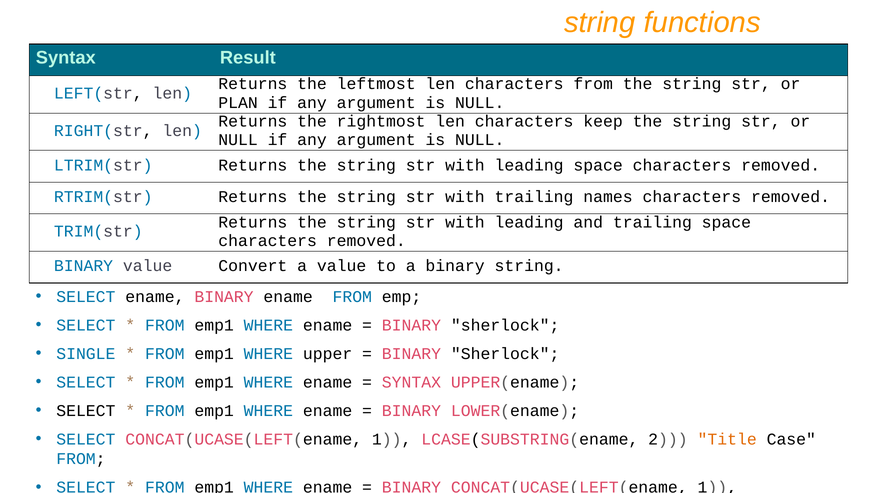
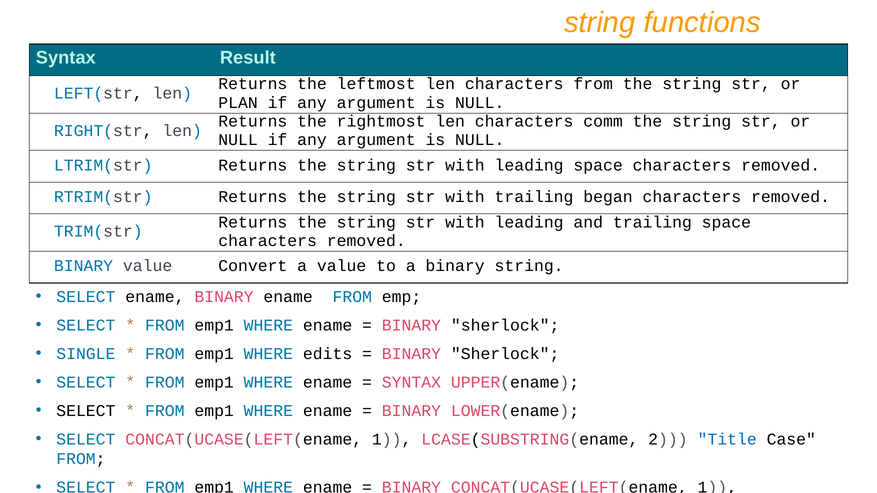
keep: keep -> comm
names: names -> began
upper: upper -> edits
Title colour: orange -> blue
